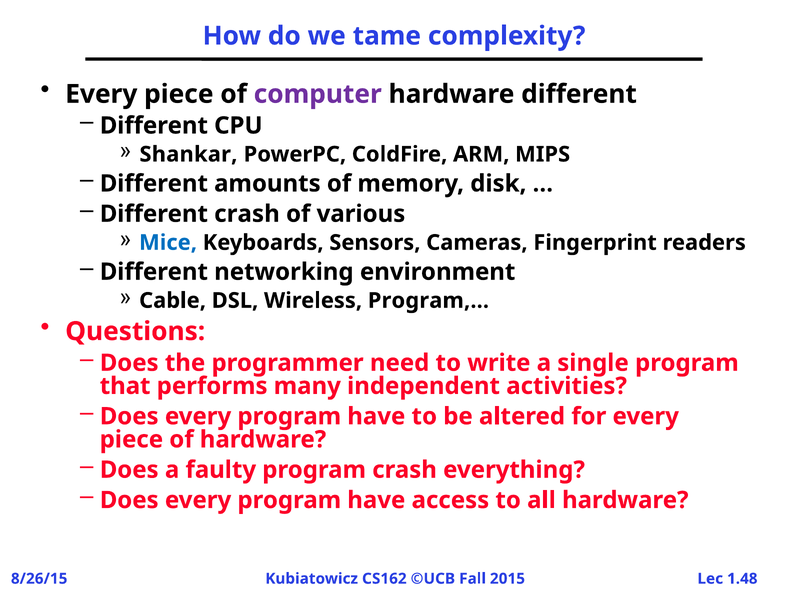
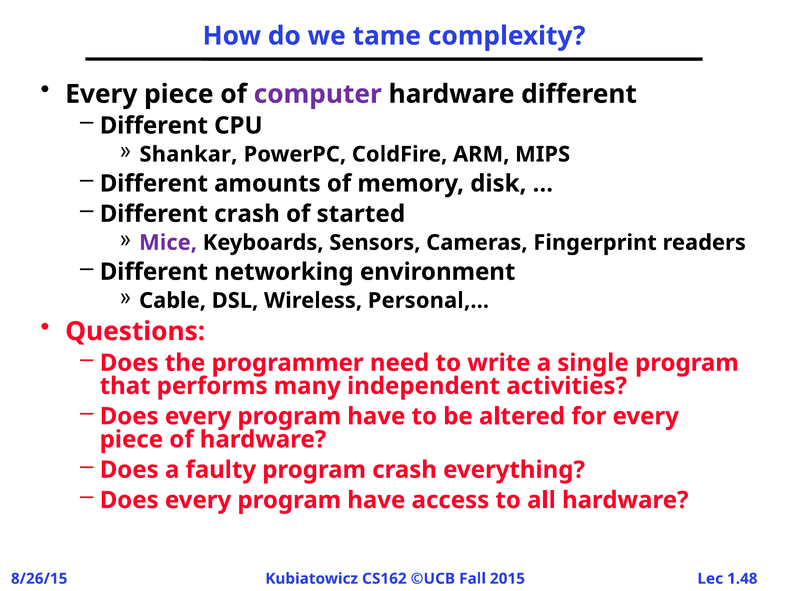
various: various -> started
Mice colour: blue -> purple
Program,…: Program,… -> Personal,…
